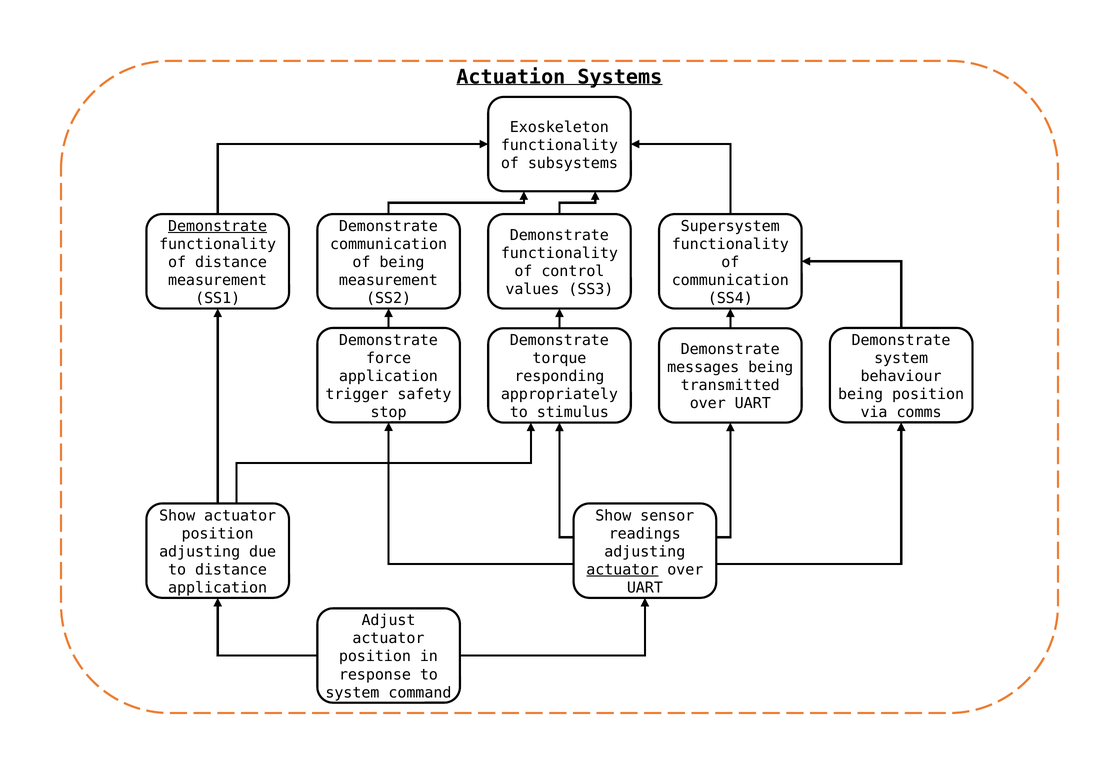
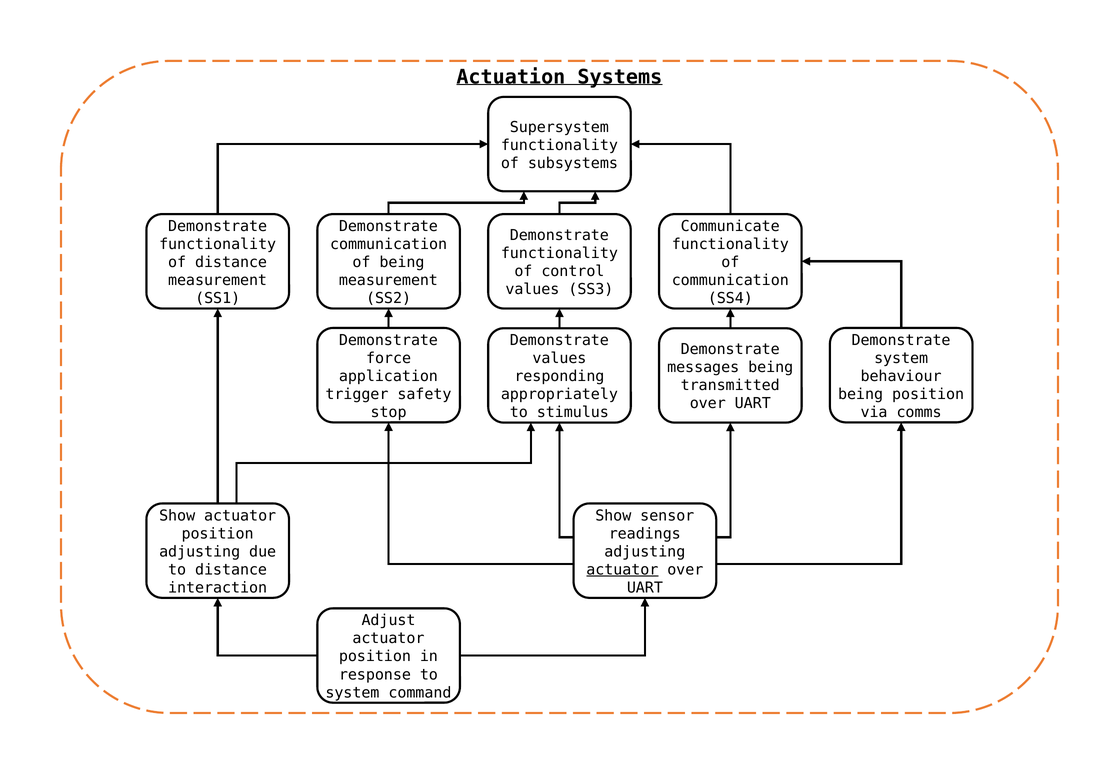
Exoskeleton: Exoskeleton -> Supersystem
Demonstrate at (218, 226) underline: present -> none
Supersystem: Supersystem -> Communicate
torque at (559, 359): torque -> values
application at (218, 588): application -> interaction
